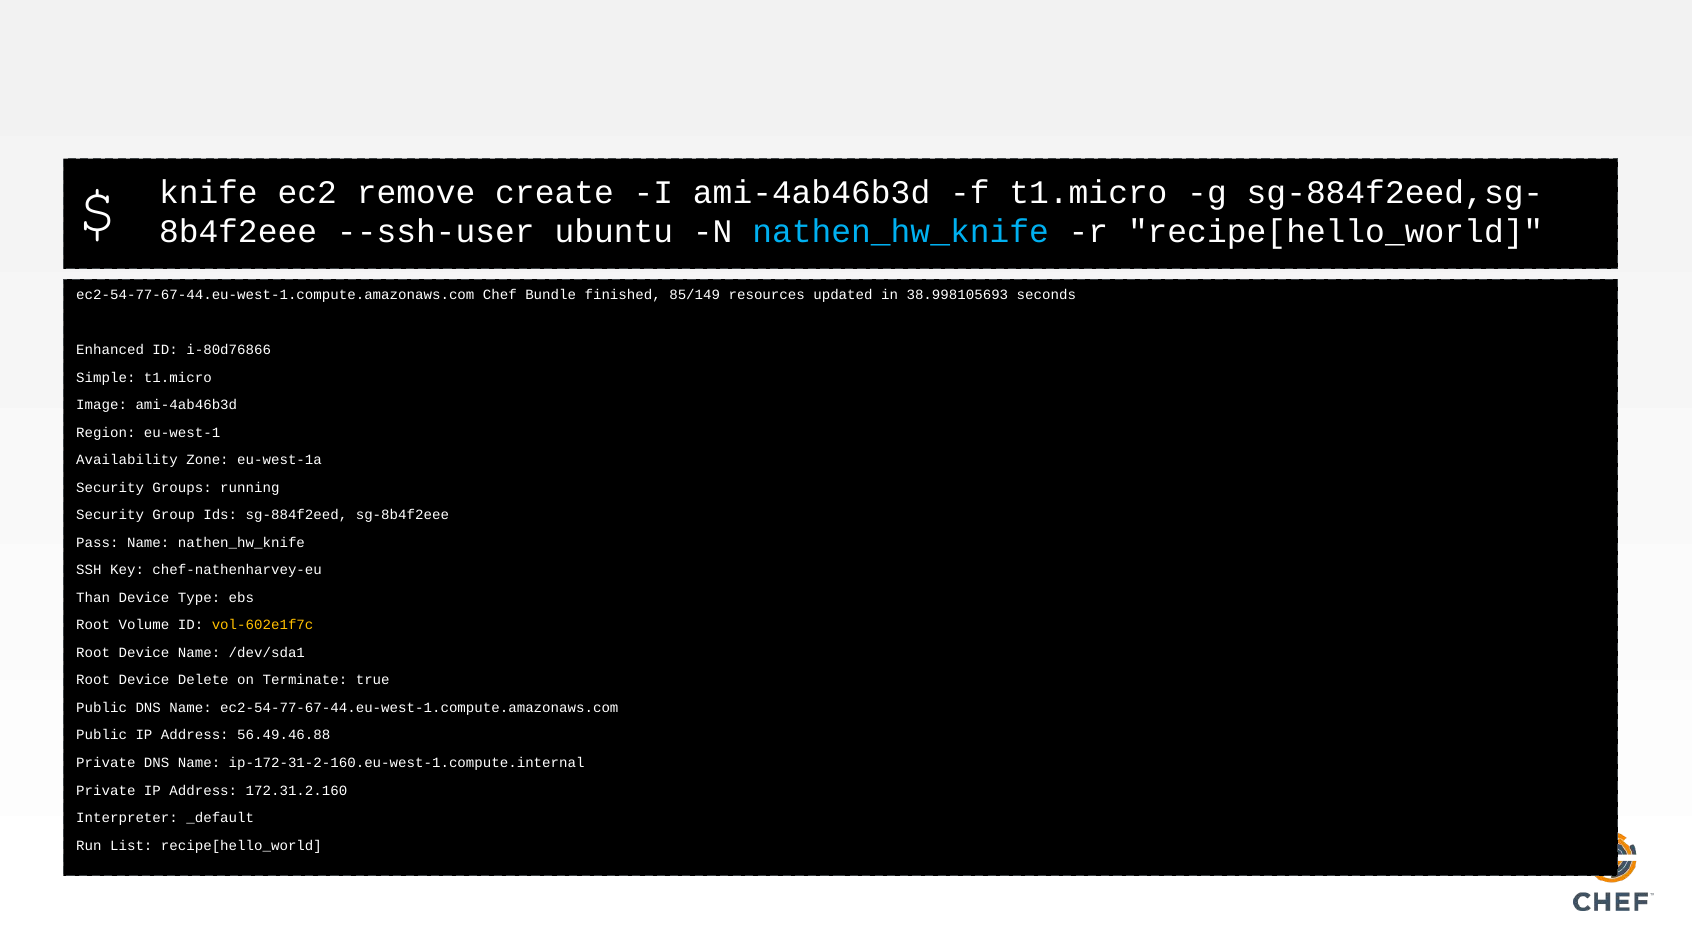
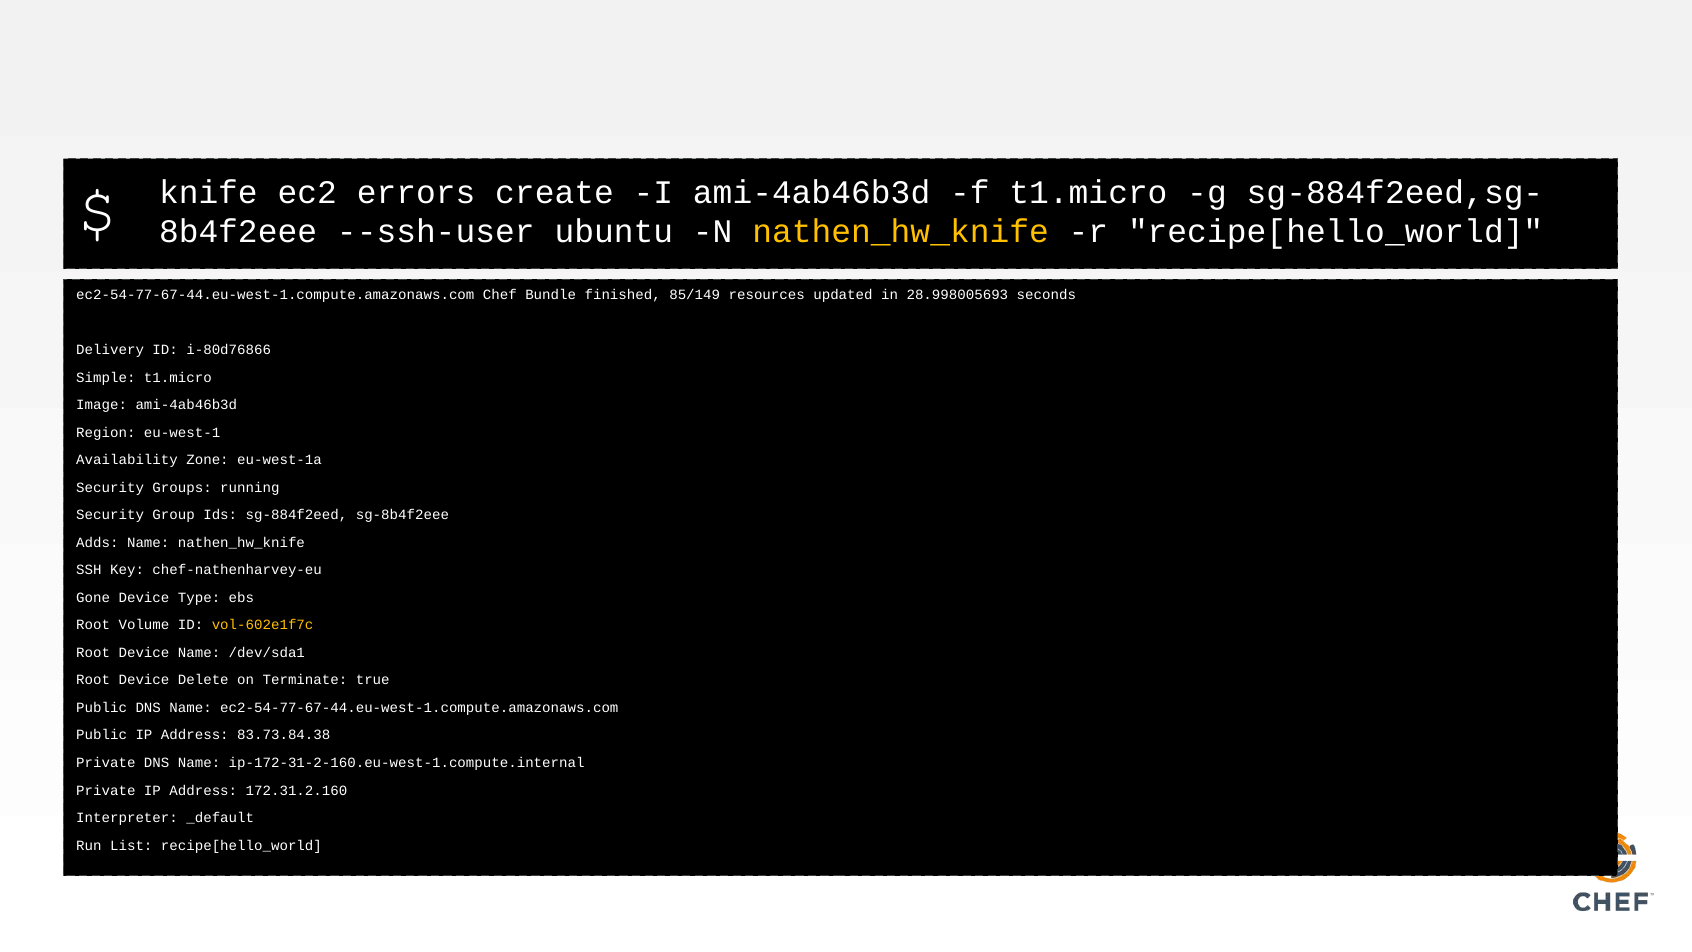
remove: remove -> errors
nathen_hw_knife at (901, 232) colour: light blue -> yellow
38.998105693: 38.998105693 -> 28.998005693
Enhanced: Enhanced -> Delivery
Pass: Pass -> Adds
Than: Than -> Gone
56.49.46.88: 56.49.46.88 -> 83.73.84.38
